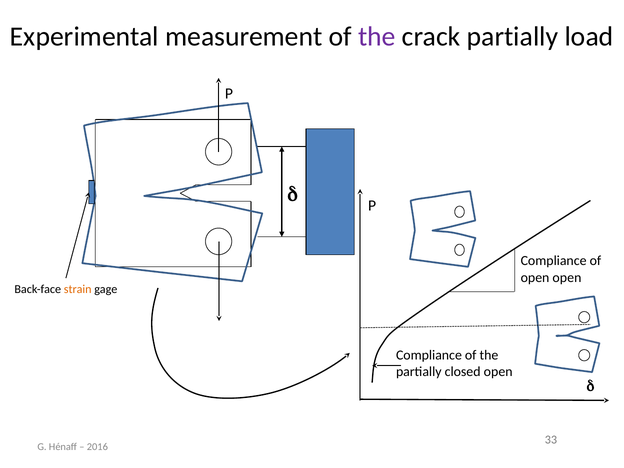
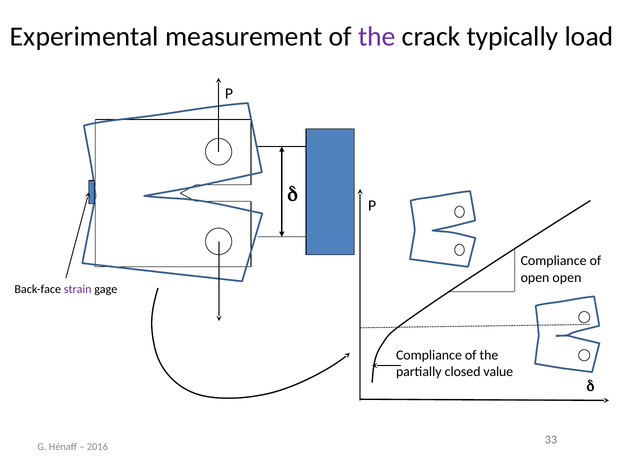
crack partially: partially -> typically
strain colour: orange -> purple
closed open: open -> value
